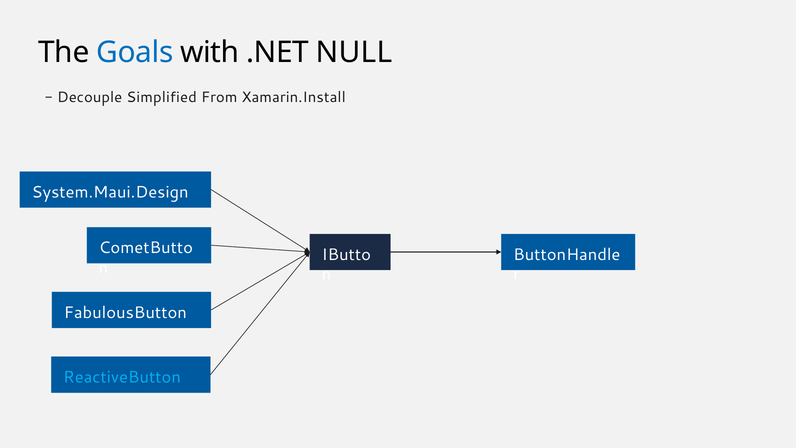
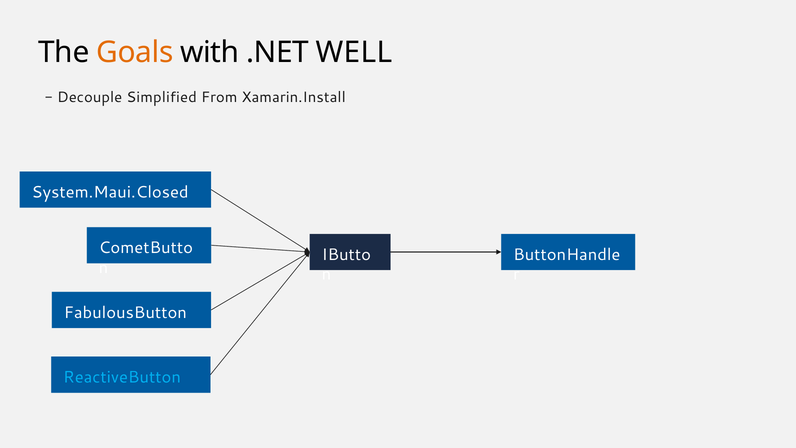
Goals colour: blue -> orange
NULL: NULL -> WELL
System.Maui.Design: System.Maui.Design -> System.Maui.Closed
